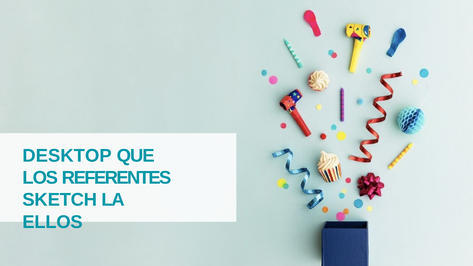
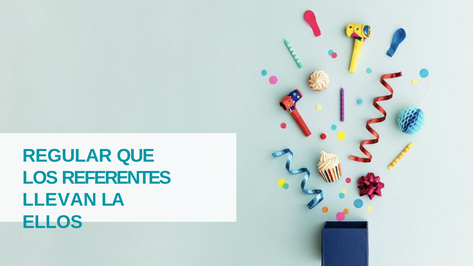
DESKTOP: DESKTOP -> REGULAR
SKETCH: SKETCH -> LLEVAN
